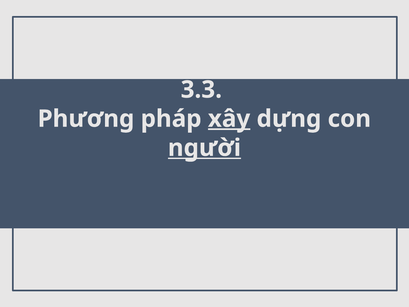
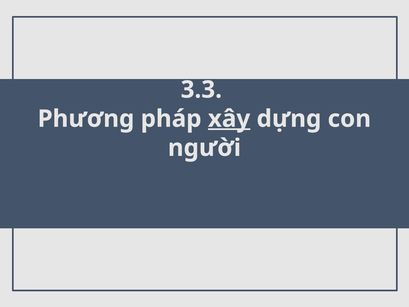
người underline: present -> none
